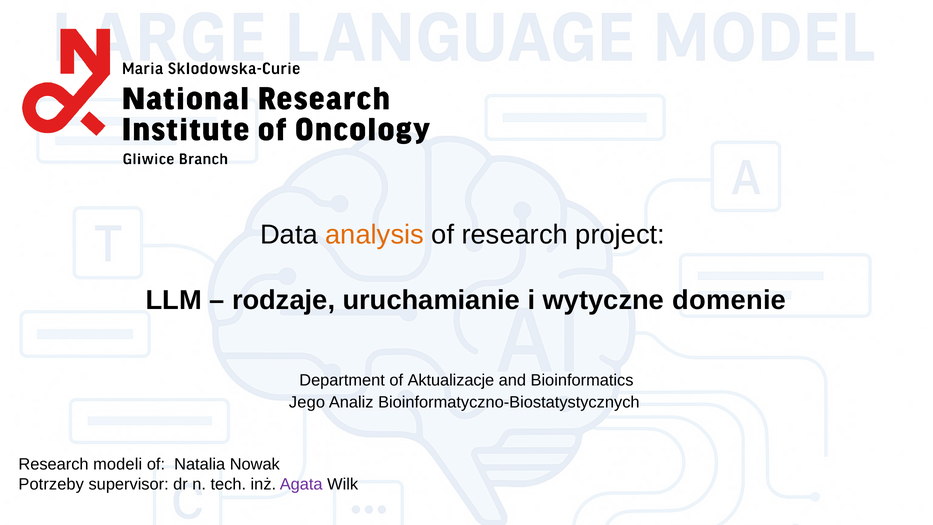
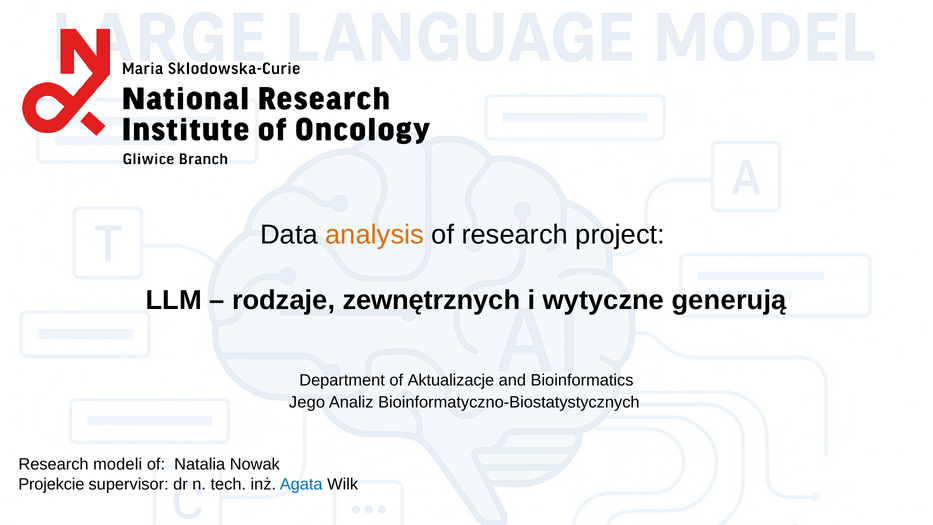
uruchamianie: uruchamianie -> zewnętrznych
domenie: domenie -> generują
Potrzeby: Potrzeby -> Projekcie
Agata colour: purple -> blue
